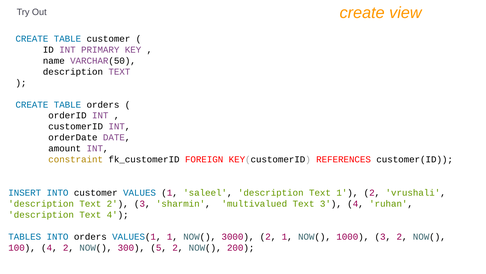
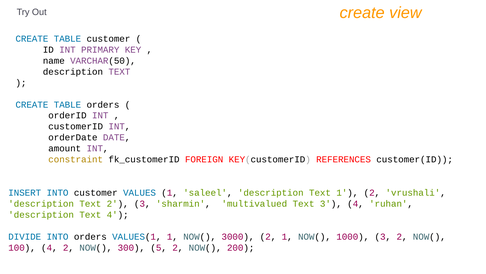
TABLES: TABLES -> DIVIDE
